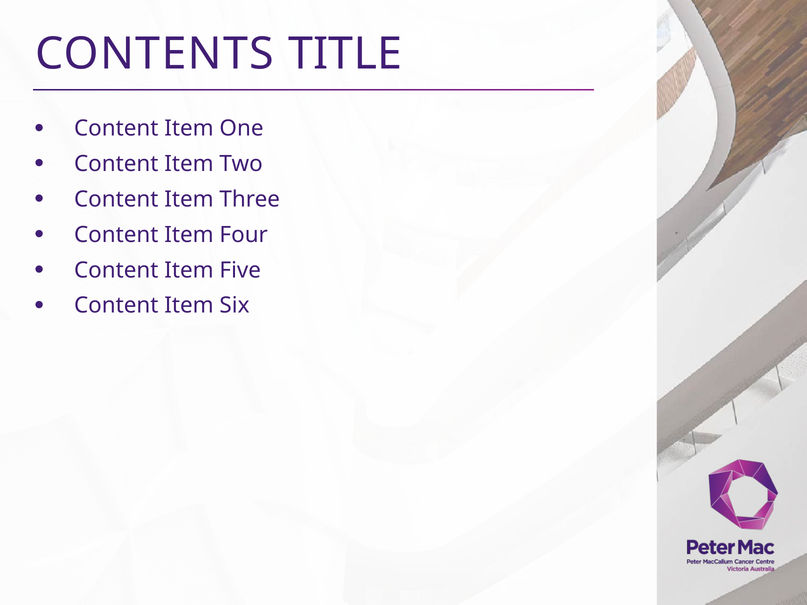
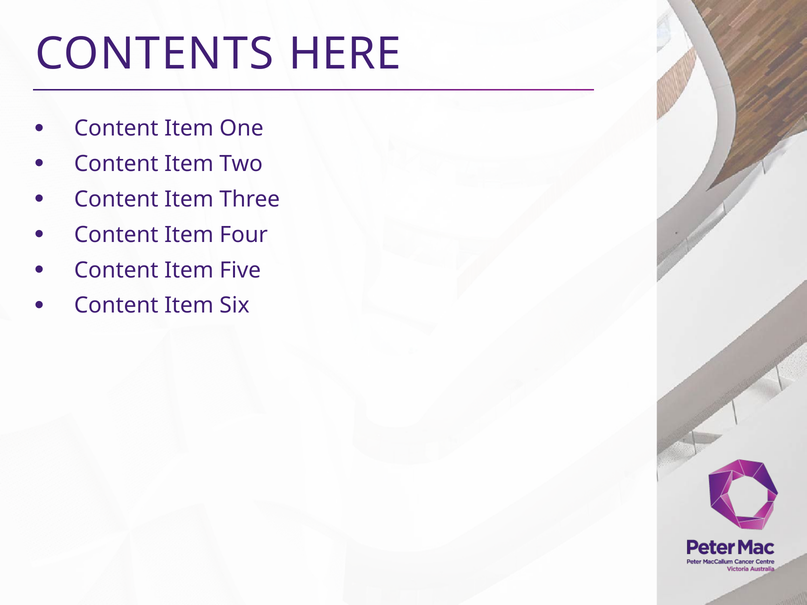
TITLE: TITLE -> HERE
